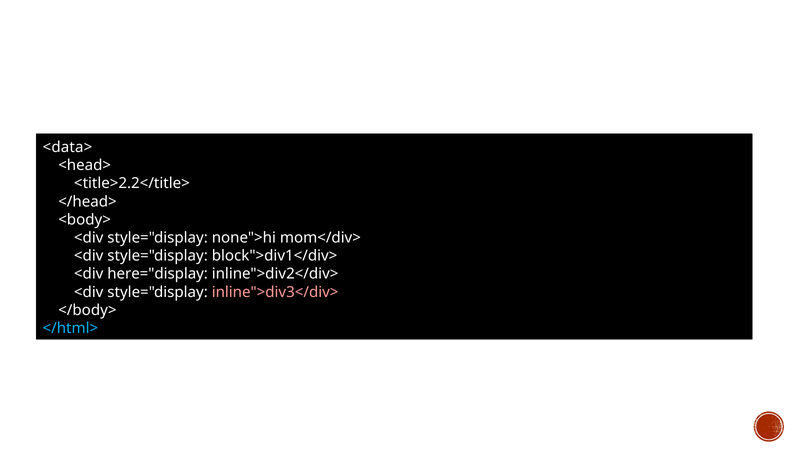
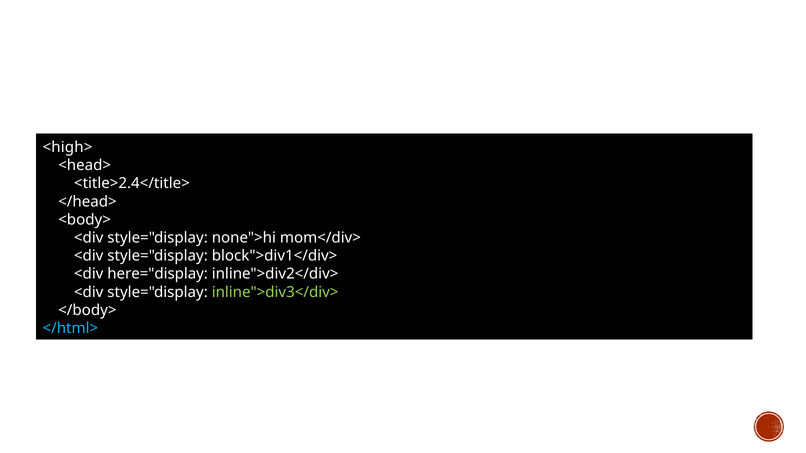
<data>: <data> -> <high>
<title>2.2</title>: <title>2.2</title> -> <title>2.4</title>
inline">div3</div> colour: pink -> light green
